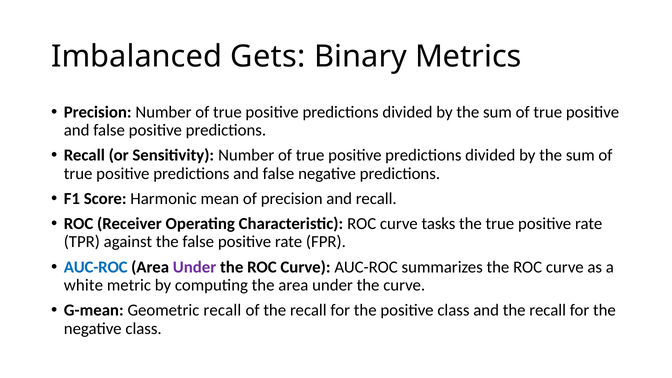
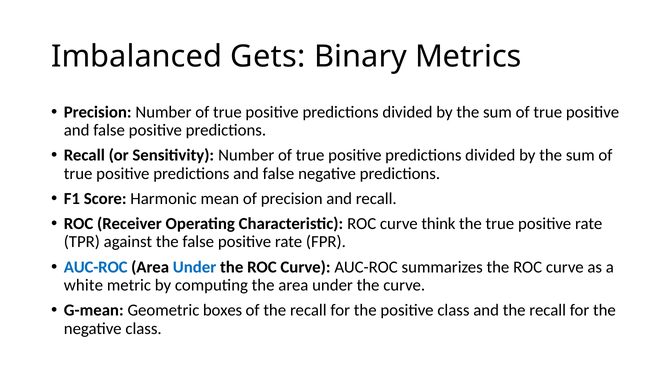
tasks: tasks -> think
Under at (195, 267) colour: purple -> blue
Geometric recall: recall -> boxes
